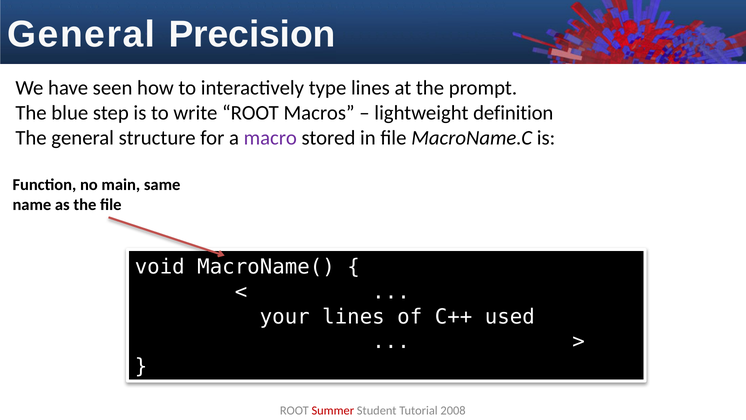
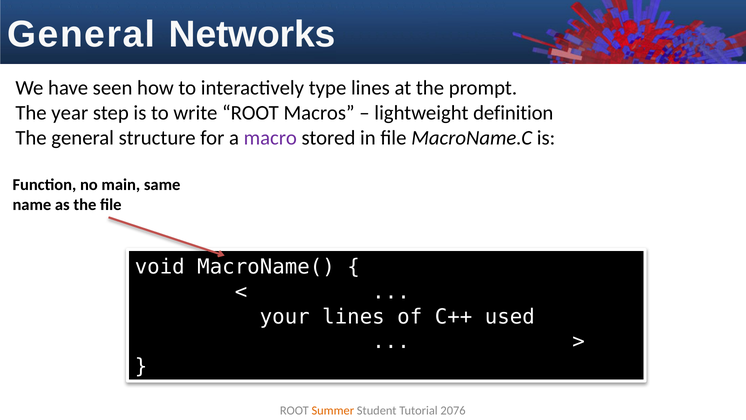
Precision: Precision -> Networks
blue: blue -> year
Summer colour: red -> orange
2008: 2008 -> 2076
